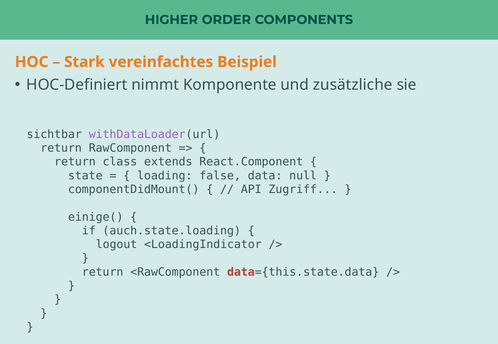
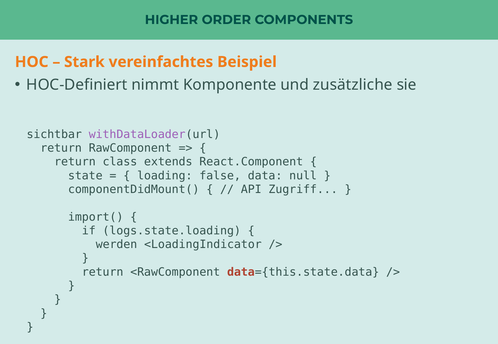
einige(: einige( -> import(
auch.state.loading: auch.state.loading -> logs.state.loading
logout: logout -> werden
